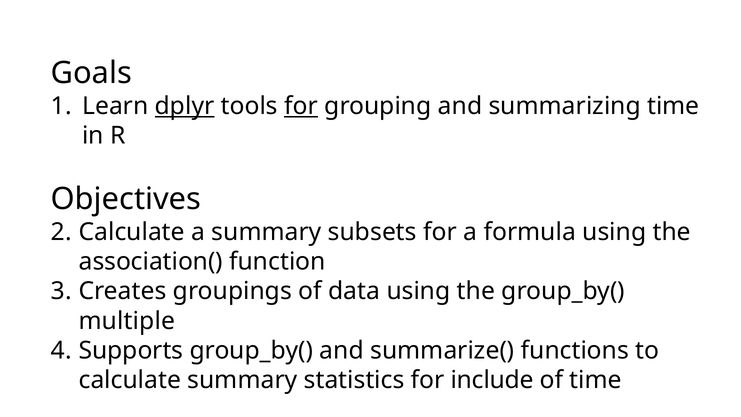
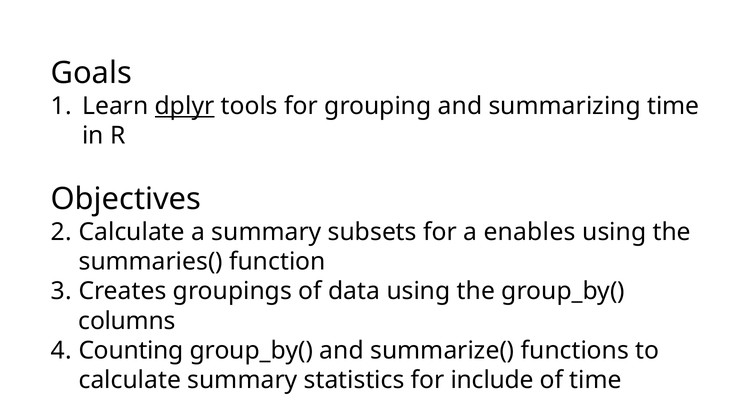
for at (301, 106) underline: present -> none
formula: formula -> enables
association(: association( -> summaries(
multiple: multiple -> columns
Supports: Supports -> Counting
